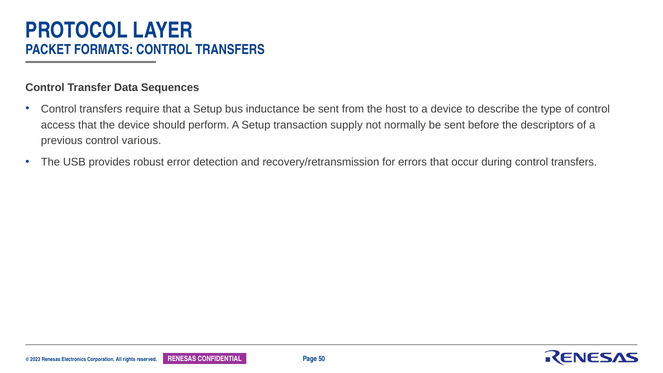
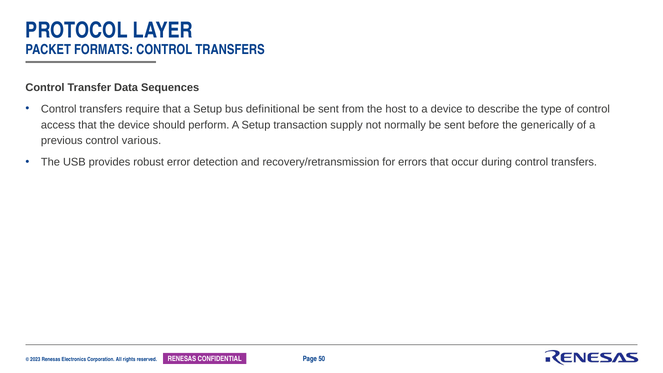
inductance: inductance -> definitional
descriptors: descriptors -> generically
